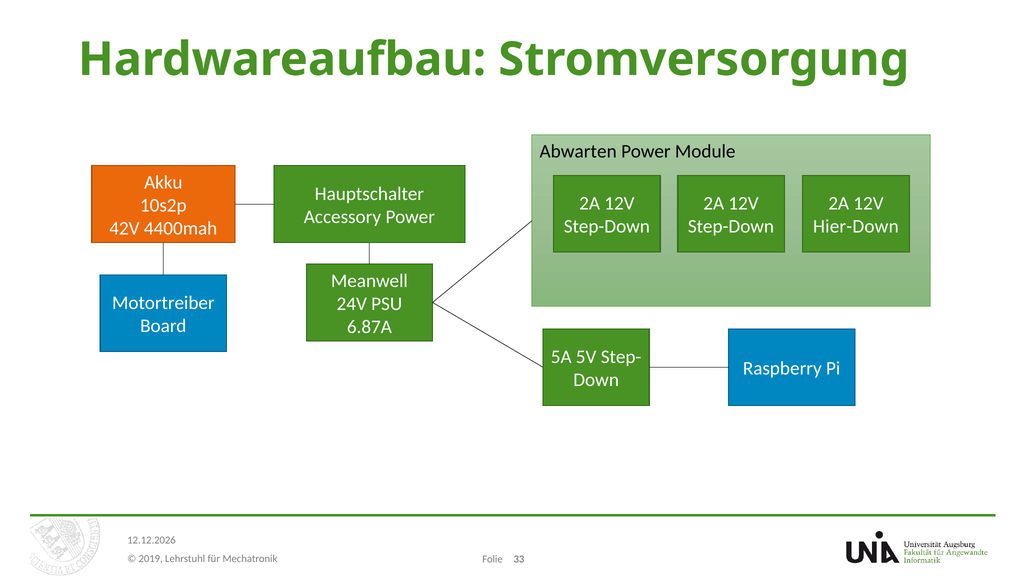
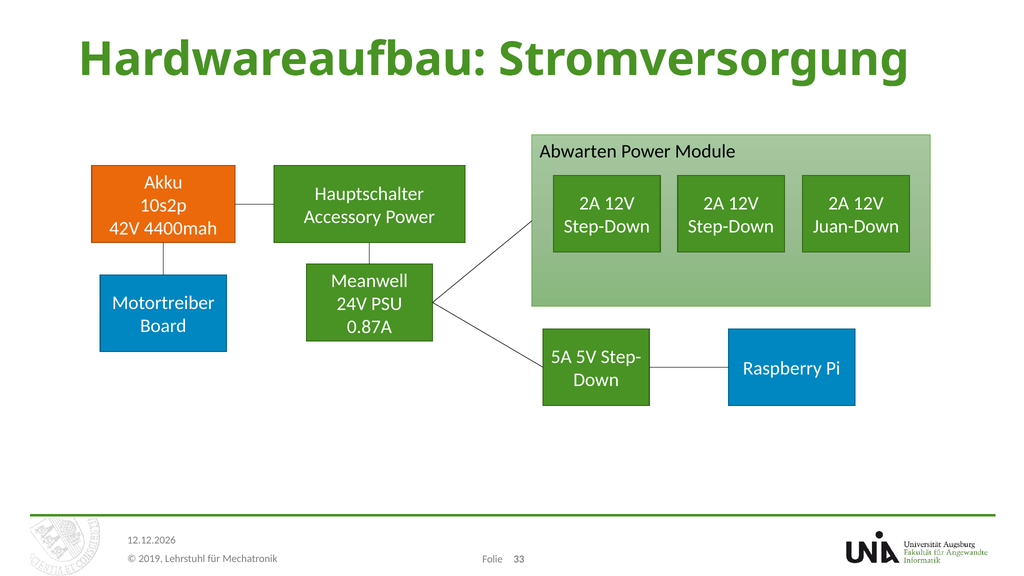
Hier-Down: Hier-Down -> Juan-Down
6.87A: 6.87A -> 0.87A
